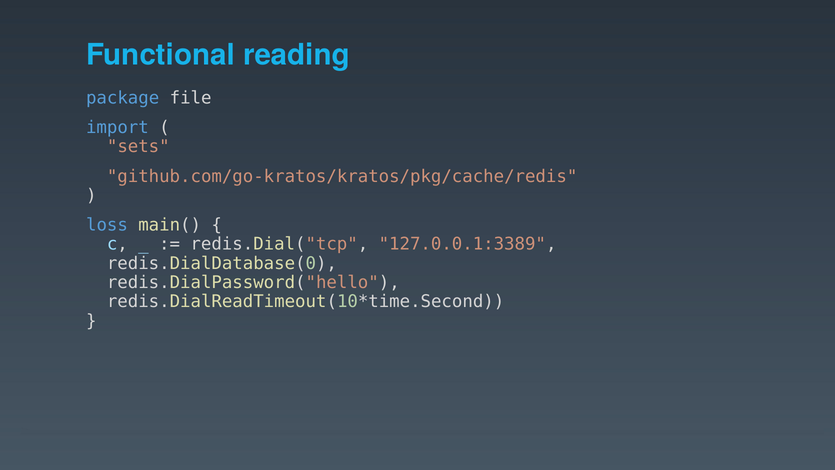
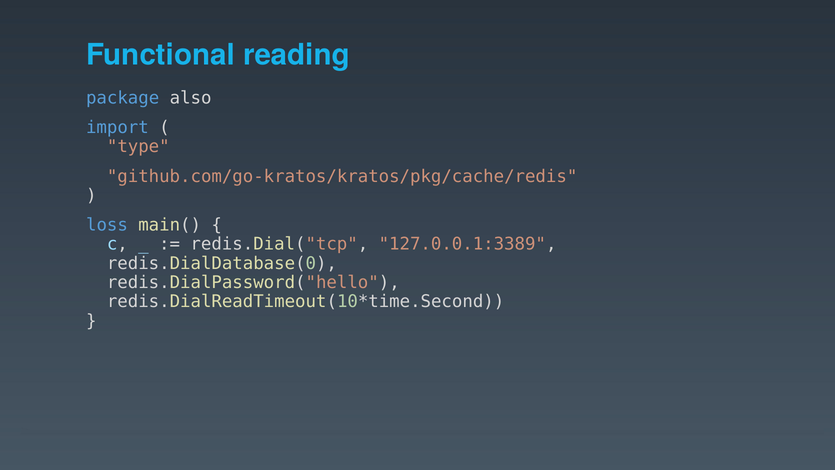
file: file -> also
sets: sets -> type
